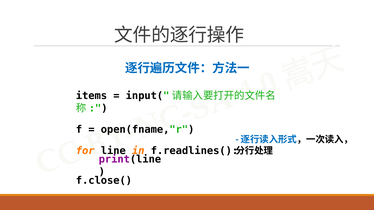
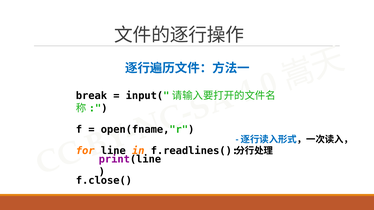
items: items -> break
